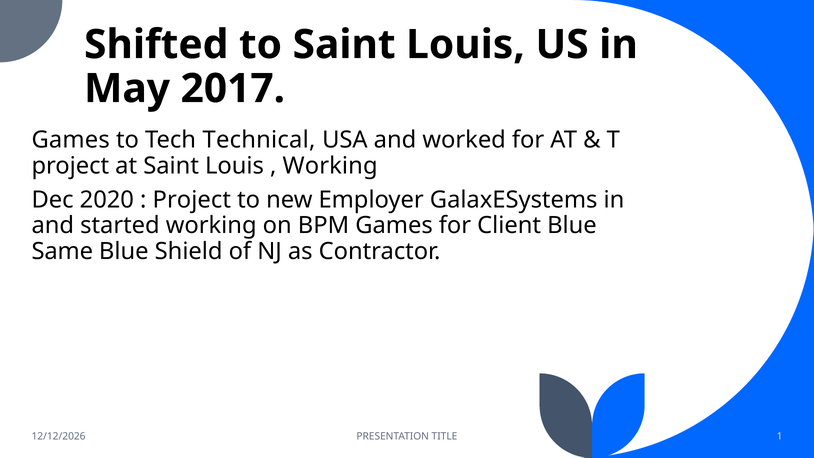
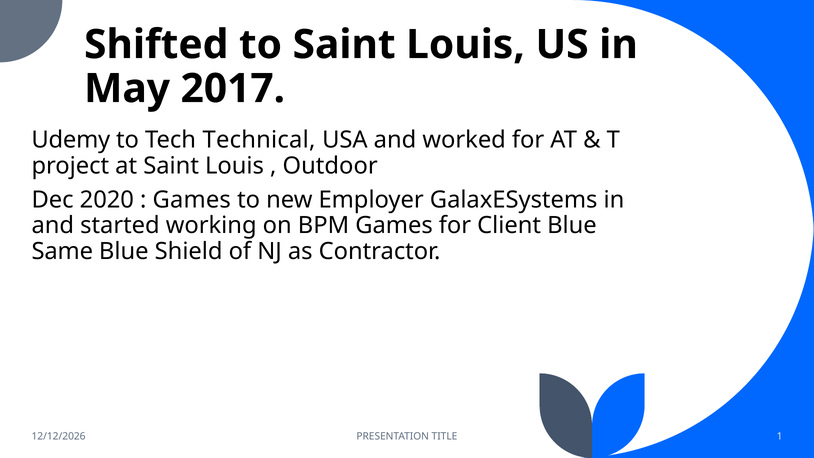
Games at (71, 140): Games -> Udemy
Working at (330, 166): Working -> Outdoor
Project at (192, 200): Project -> Games
